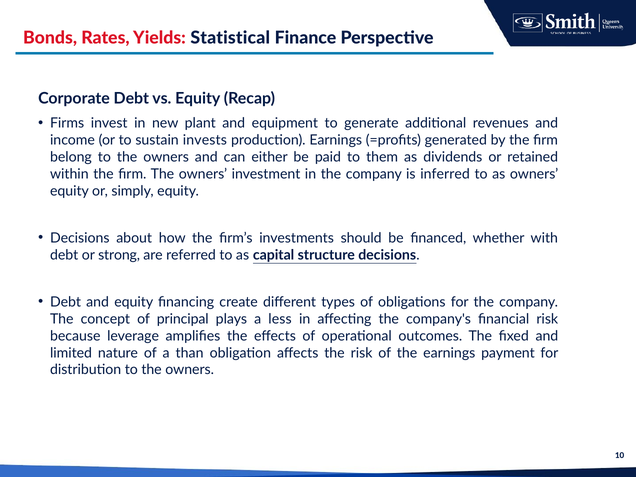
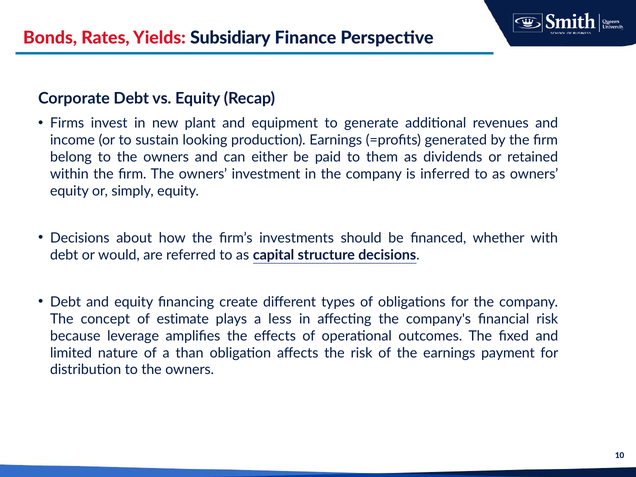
Statistical: Statistical -> Subsidiary
invests: invests -> looking
strong: strong -> would
principal: principal -> estimate
